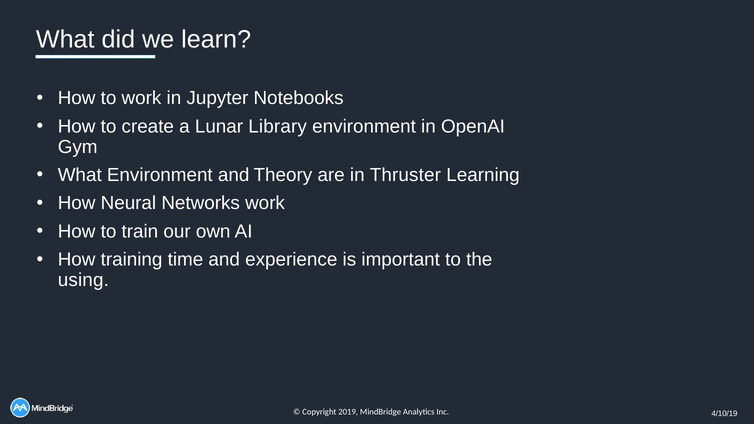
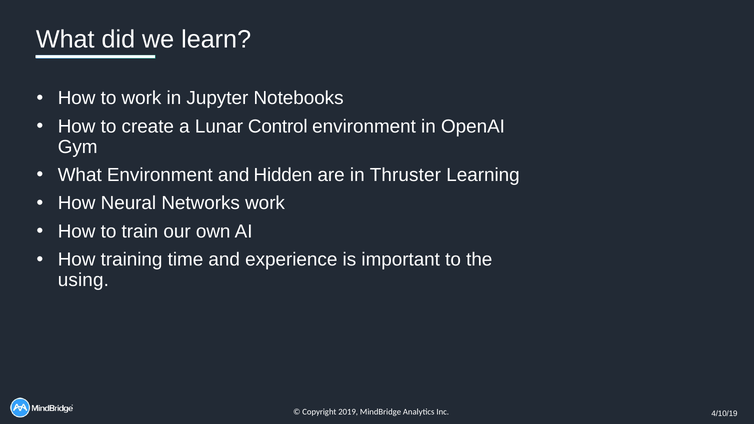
Library: Library -> Control
Theory: Theory -> Hidden
